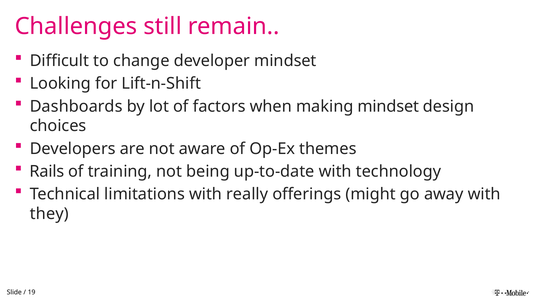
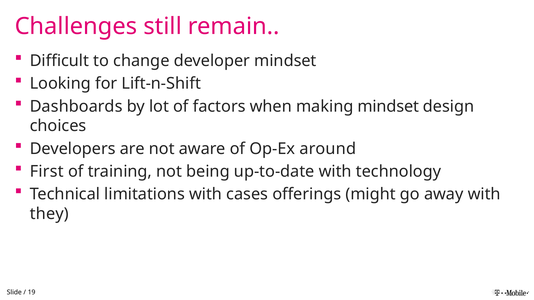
themes: themes -> around
Rails: Rails -> First
really: really -> cases
